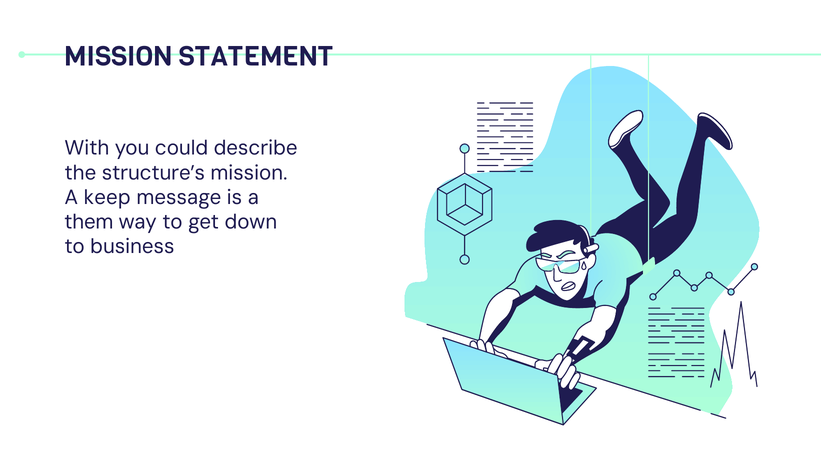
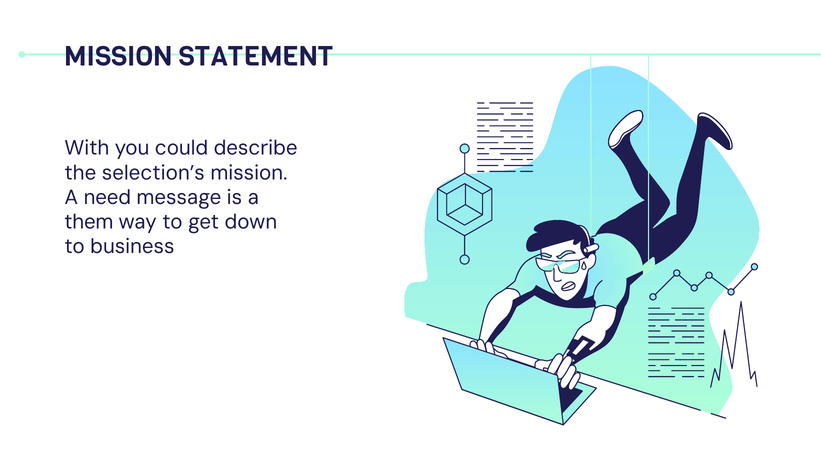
structure’s: structure’s -> selection’s
keep: keep -> need
